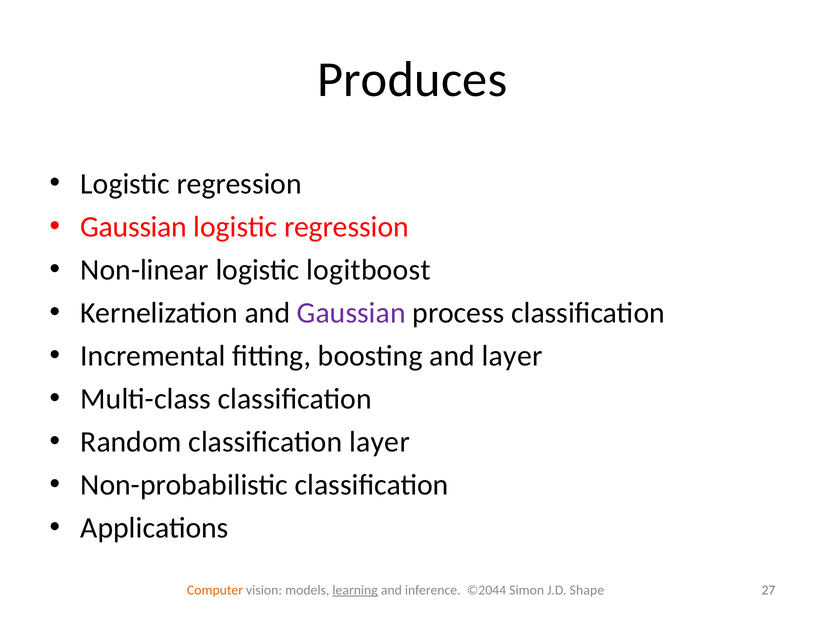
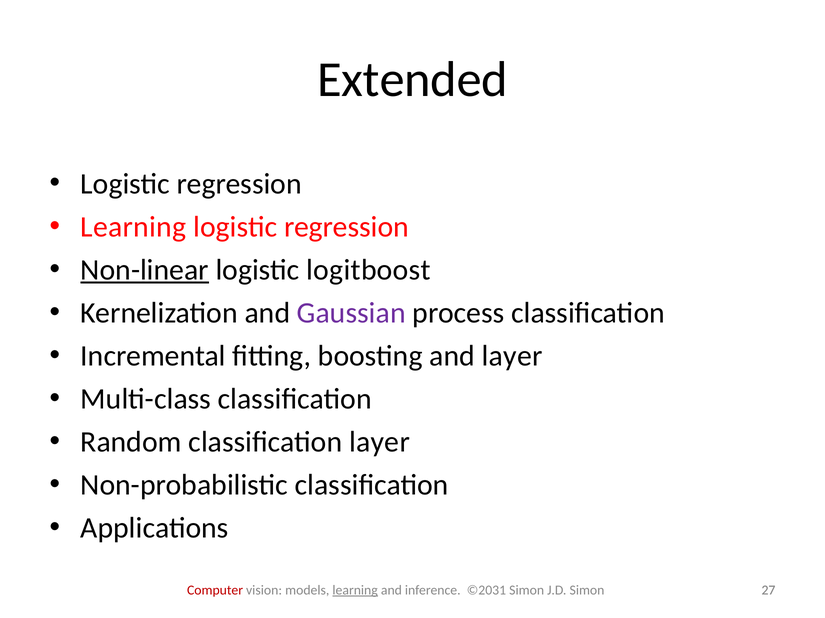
Produces: Produces -> Extended
Gaussian at (134, 227): Gaussian -> Learning
Non-linear underline: none -> present
Computer colour: orange -> red
©2044: ©2044 -> ©2031
J.D Shape: Shape -> Simon
